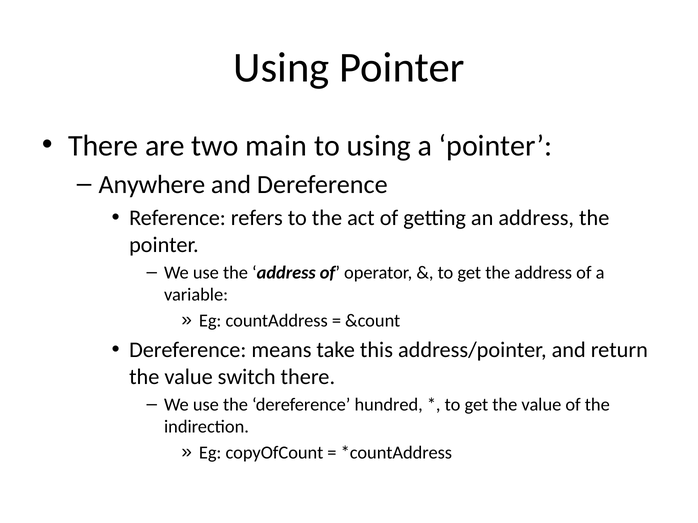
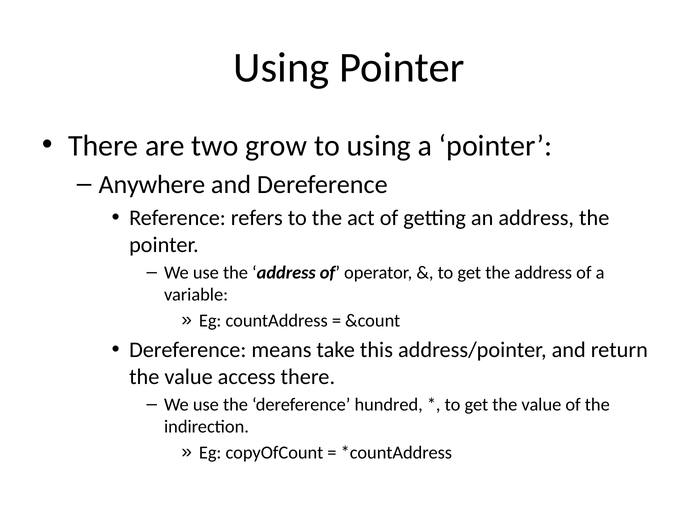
main: main -> grow
switch: switch -> access
